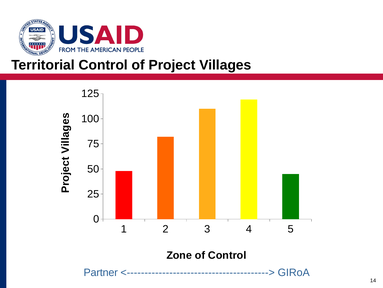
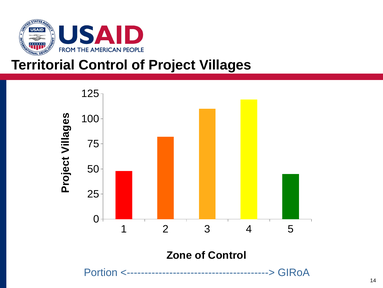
Partner: Partner -> Portion
